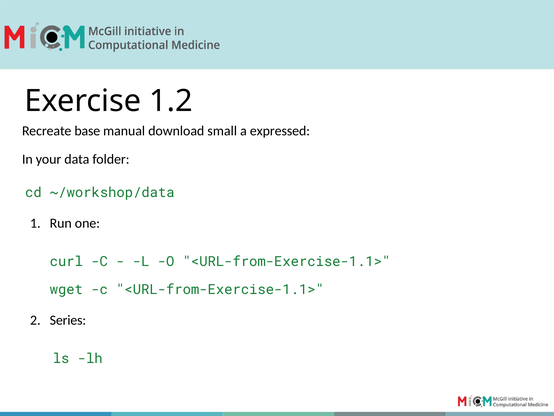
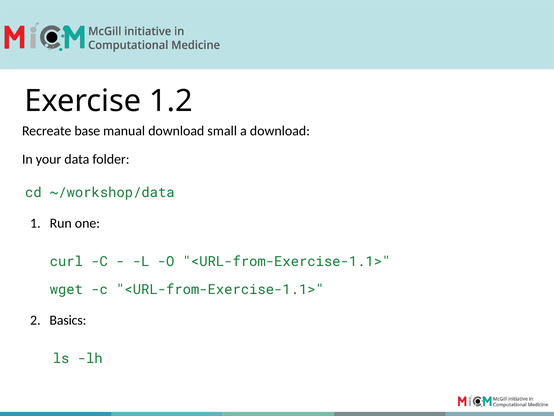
a expressed: expressed -> download
Series: Series -> Basics
